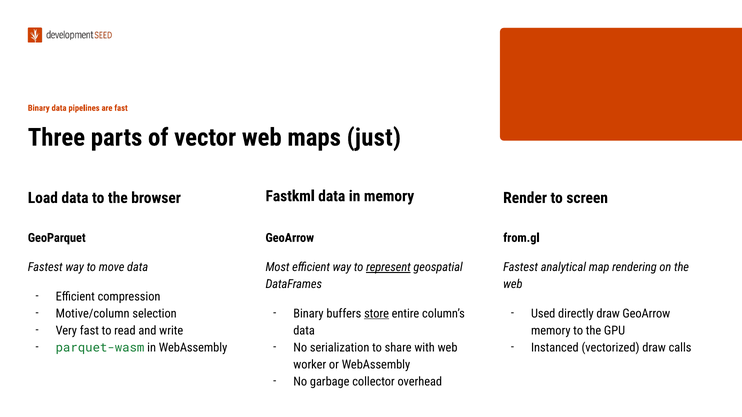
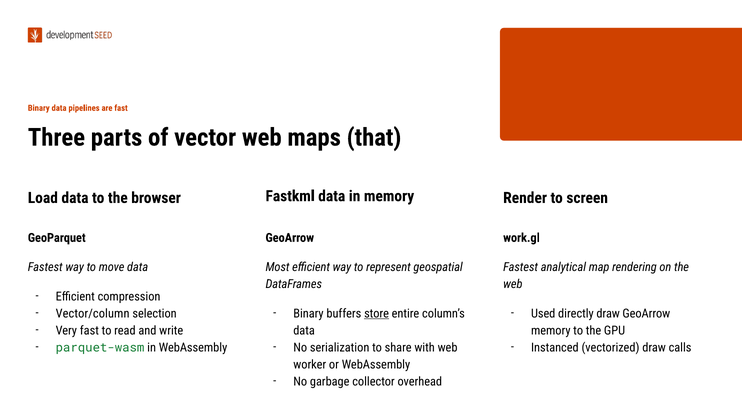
just: just -> that
from.gl: from.gl -> work.gl
represent underline: present -> none
Motive/column: Motive/column -> Vector/column
